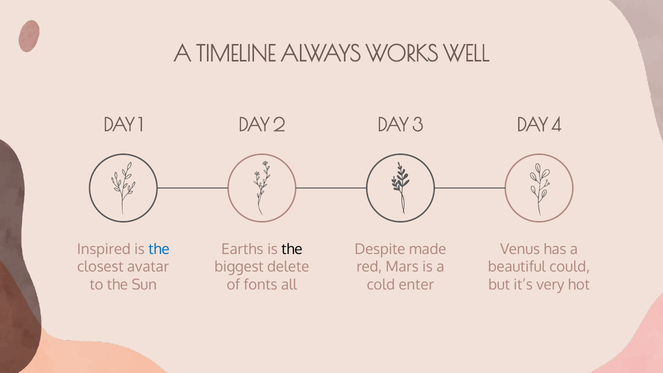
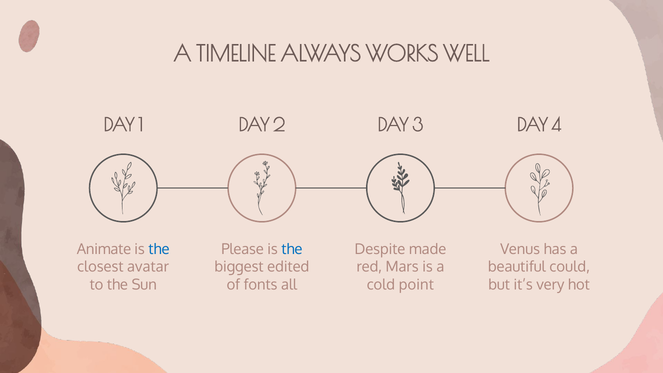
Inspired: Inspired -> Animate
Earths: Earths -> Please
the at (292, 249) colour: black -> blue
delete: delete -> edited
enter: enter -> point
